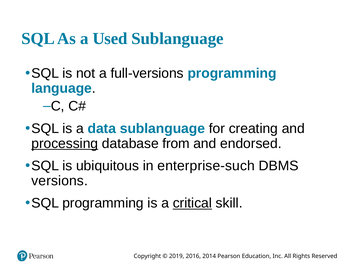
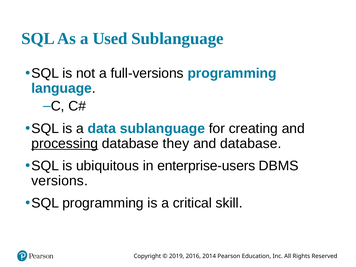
from: from -> they
and endorsed: endorsed -> database
enterprise-such: enterprise-such -> enterprise-users
critical underline: present -> none
